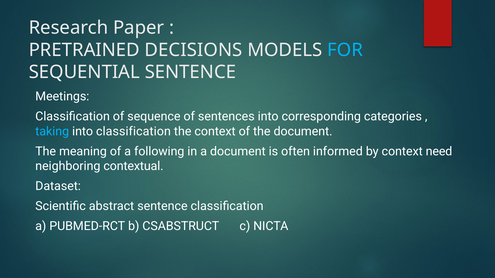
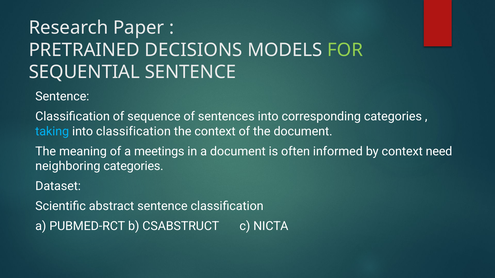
FOR colour: light blue -> light green
Meetings at (62, 97): Meetings -> Sentence
following: following -> meetings
neighboring contextual: contextual -> categories
